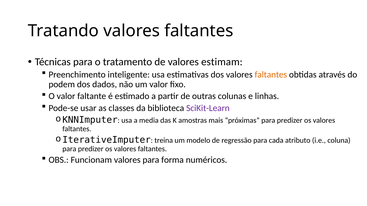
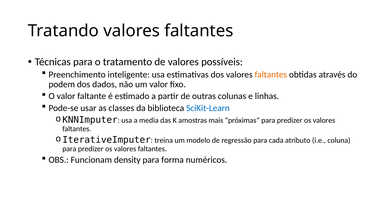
estimam: estimam -> possíveis
SciKit-Learn colour: purple -> blue
Funcionam valores: valores -> density
